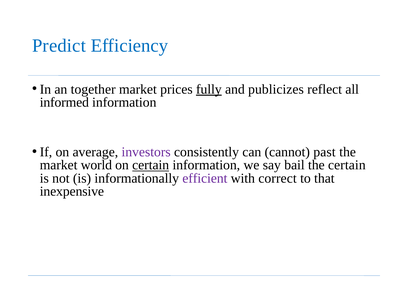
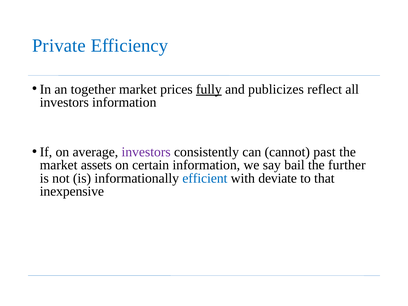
Predict: Predict -> Private
informed at (64, 102): informed -> investors
world: world -> assets
certain at (151, 165) underline: present -> none
the certain: certain -> further
efficient colour: purple -> blue
correct: correct -> deviate
